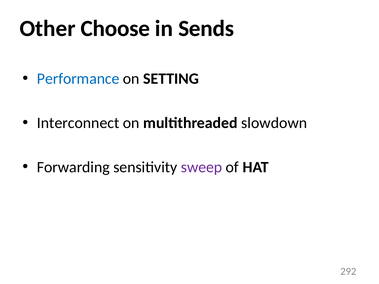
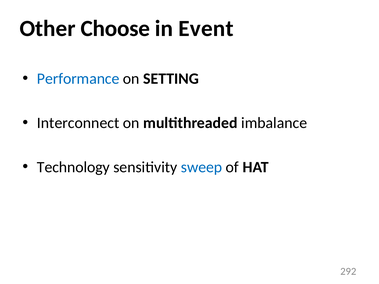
Sends: Sends -> Event
slowdown: slowdown -> imbalance
Forwarding: Forwarding -> Technology
sweep colour: purple -> blue
